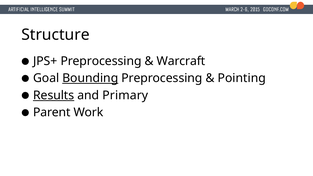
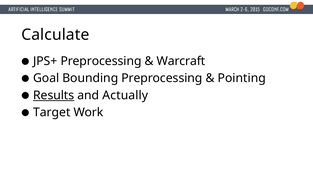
Structure: Structure -> Calculate
Bounding underline: present -> none
Primary: Primary -> Actually
Parent: Parent -> Target
